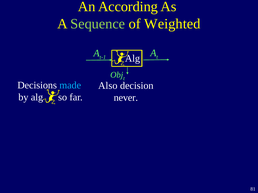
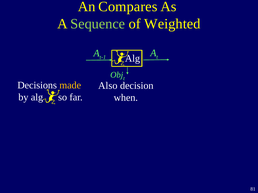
According: According -> Compares
made colour: light blue -> yellow
never: never -> when
